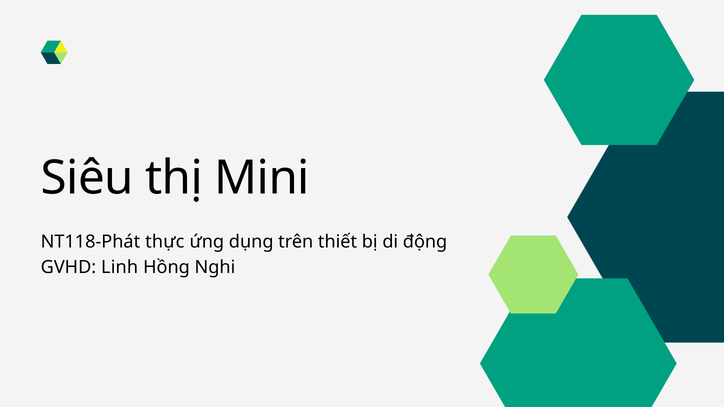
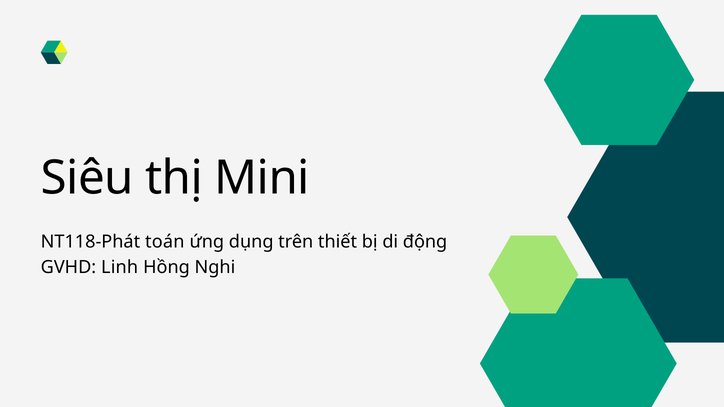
thực: thực -> toán
